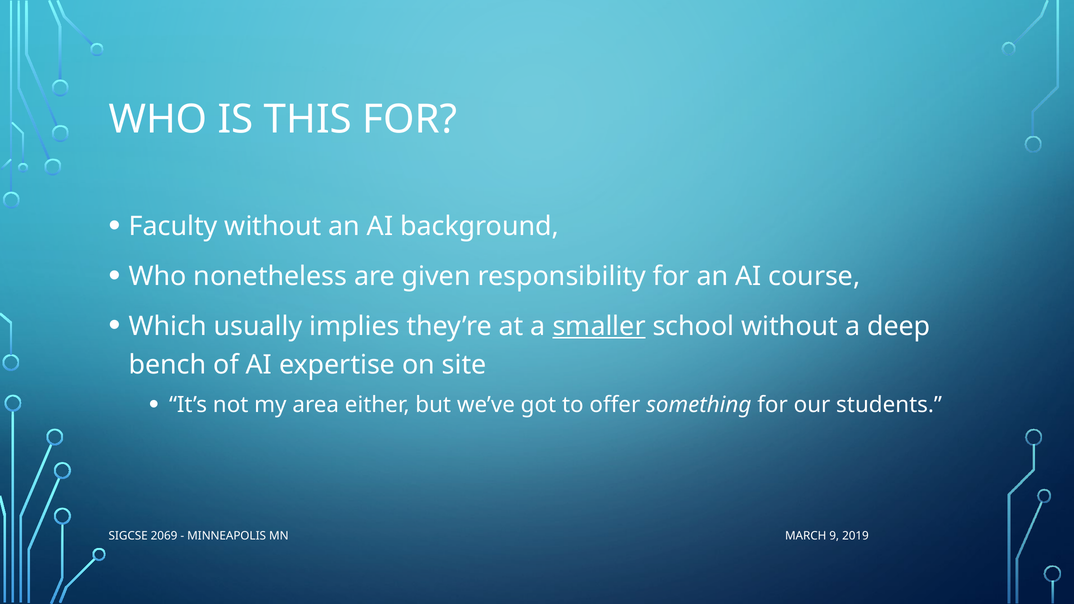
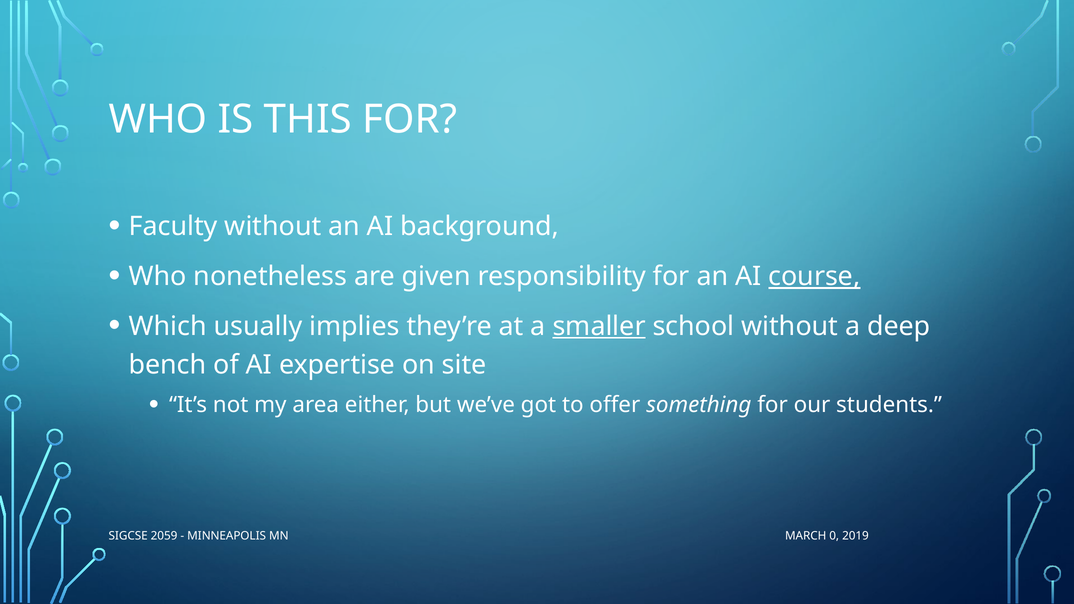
course underline: none -> present
2069: 2069 -> 2059
9: 9 -> 0
